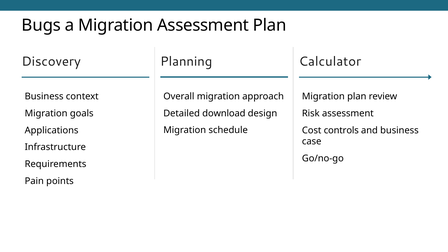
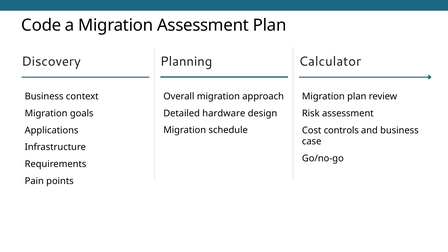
Bugs: Bugs -> Code
download: download -> hardware
